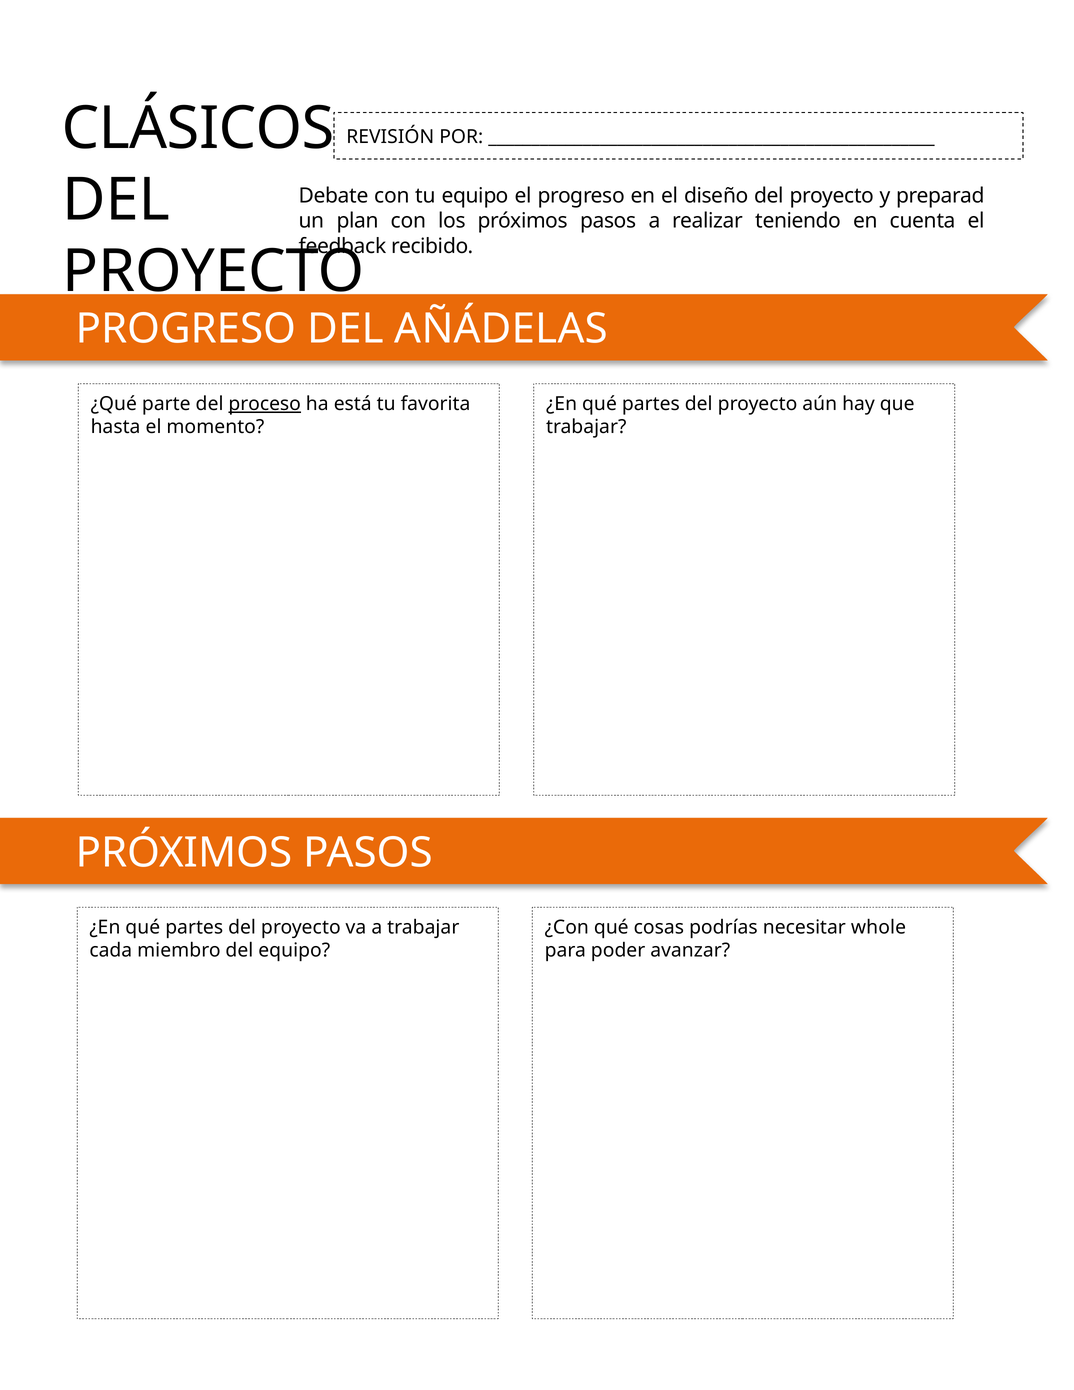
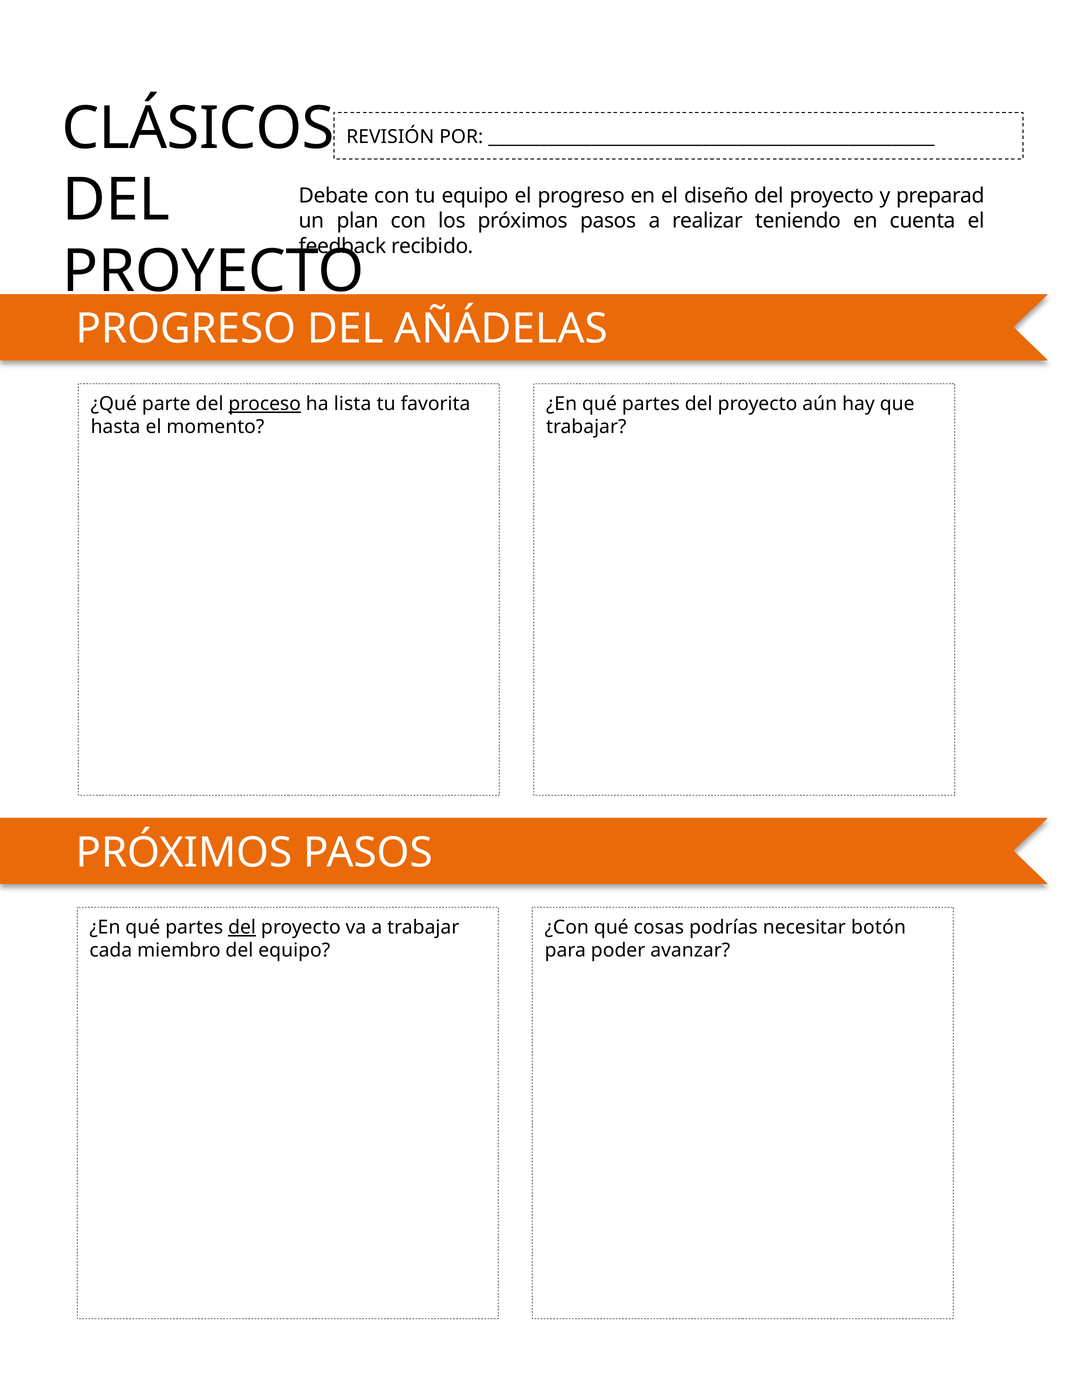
está: está -> lista
del at (242, 927) underline: none -> present
whole: whole -> botón
